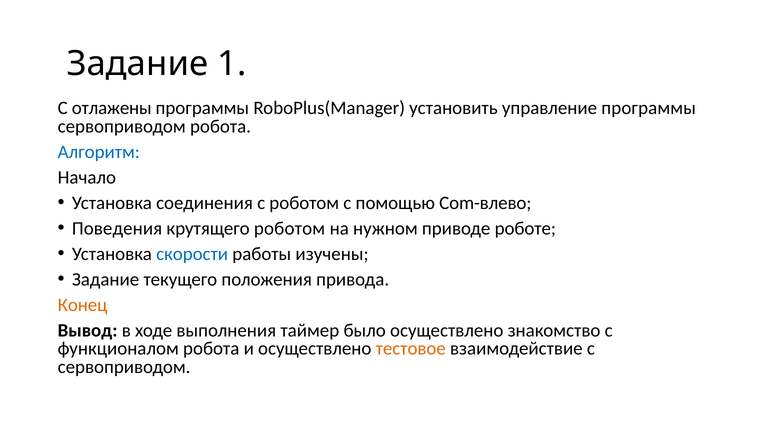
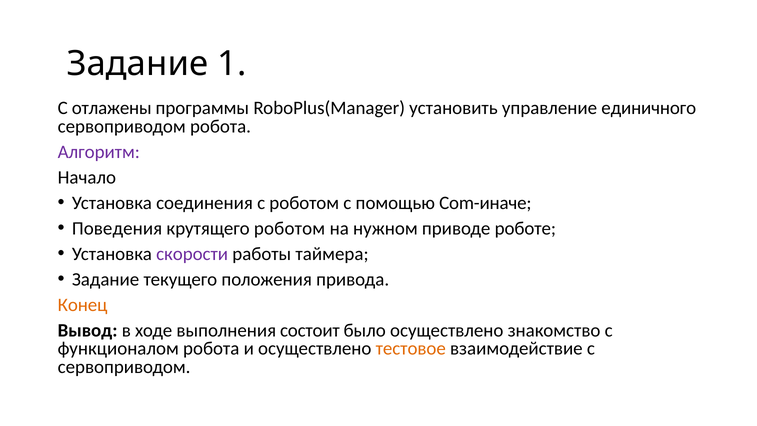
управление программы: программы -> единичного
Алгоритм colour: blue -> purple
Com-влево: Com-влево -> Com-иначе
скорости colour: blue -> purple
изучены: изучены -> таймера
таймер: таймер -> состоит
